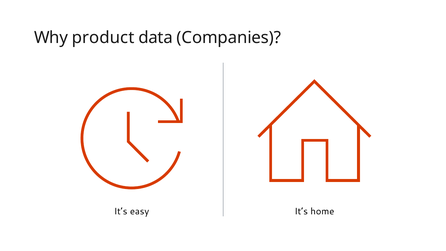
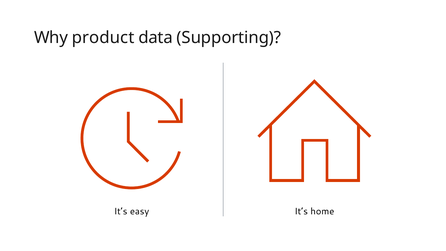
Companies: Companies -> Supporting
